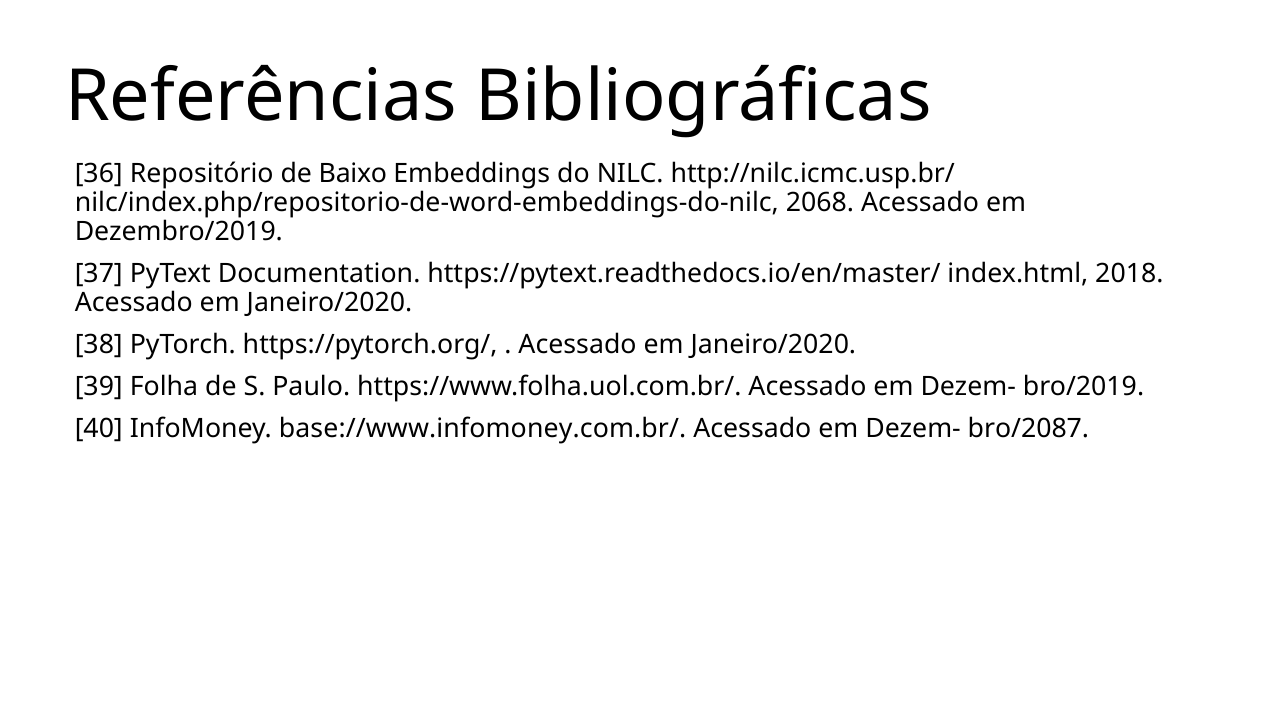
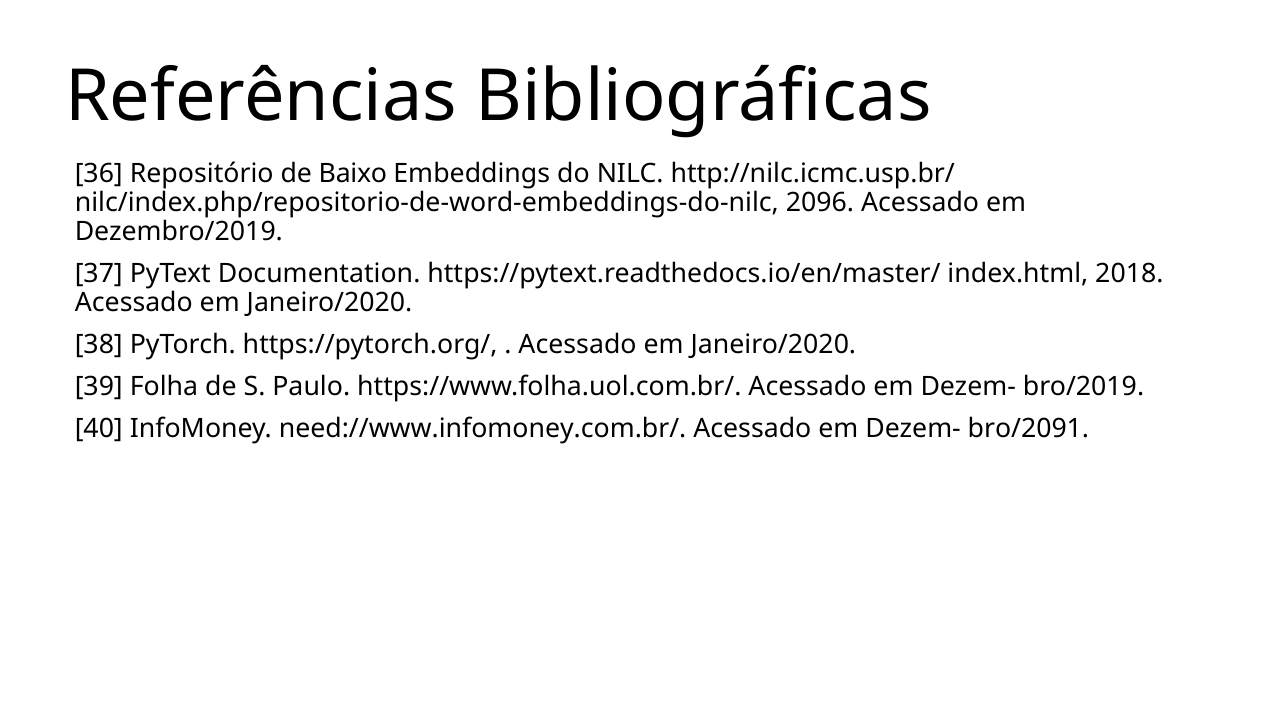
2068: 2068 -> 2096
base://www.infomoney.com.br/: base://www.infomoney.com.br/ -> need://www.infomoney.com.br/
bro/2087: bro/2087 -> bro/2091
